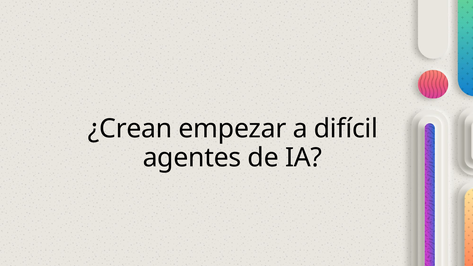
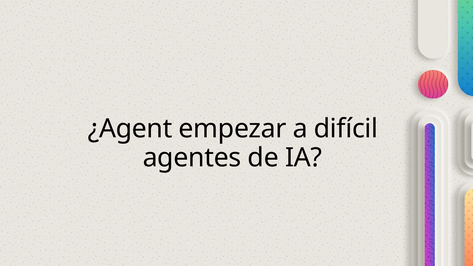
¿Crean: ¿Crean -> ¿Agent
